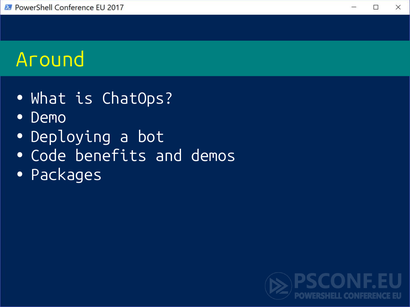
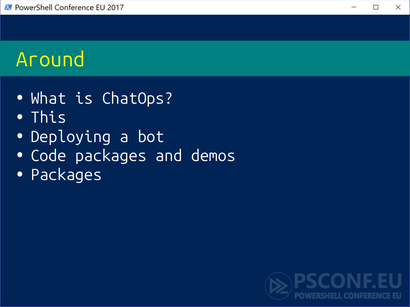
Demo: Demo -> This
Code benefits: benefits -> packages
